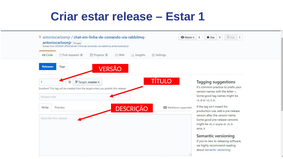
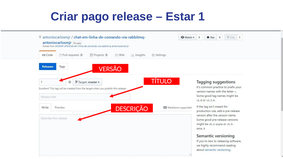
Criar estar: estar -> pago
